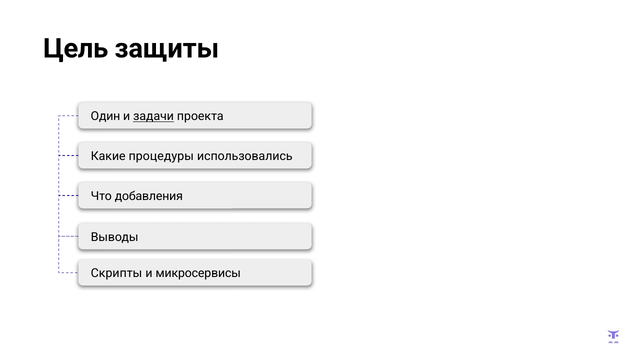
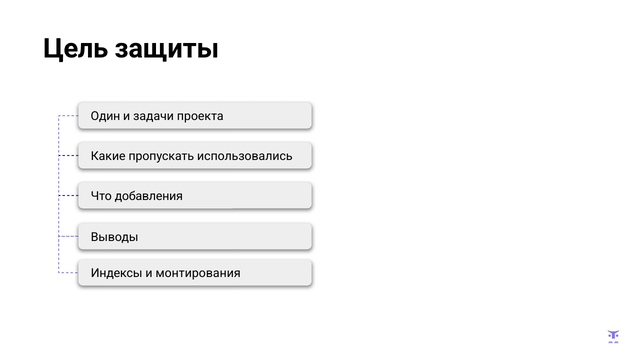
задачи underline: present -> none
процедуры: процедуры -> пропускать
Скрипты: Скрипты -> Индексы
микросервисы: микросервисы -> монтирования
